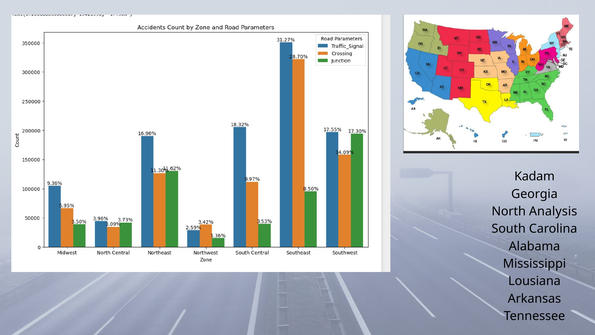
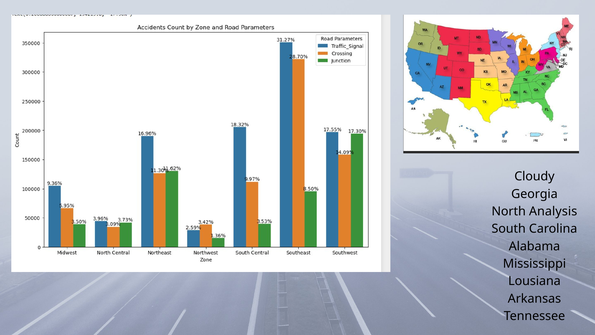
Kadam: Kadam -> Cloudy
